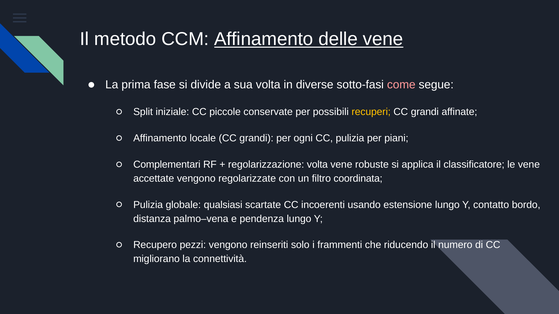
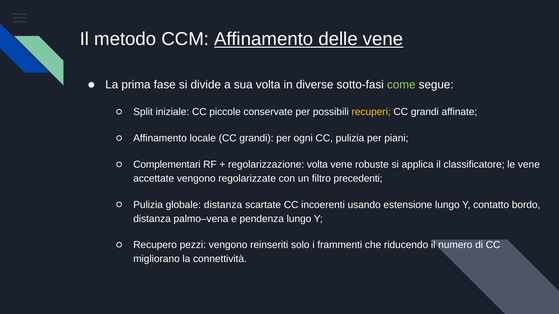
come colour: pink -> light green
coordinata: coordinata -> precedenti
globale qualsiasi: qualsiasi -> distanza
